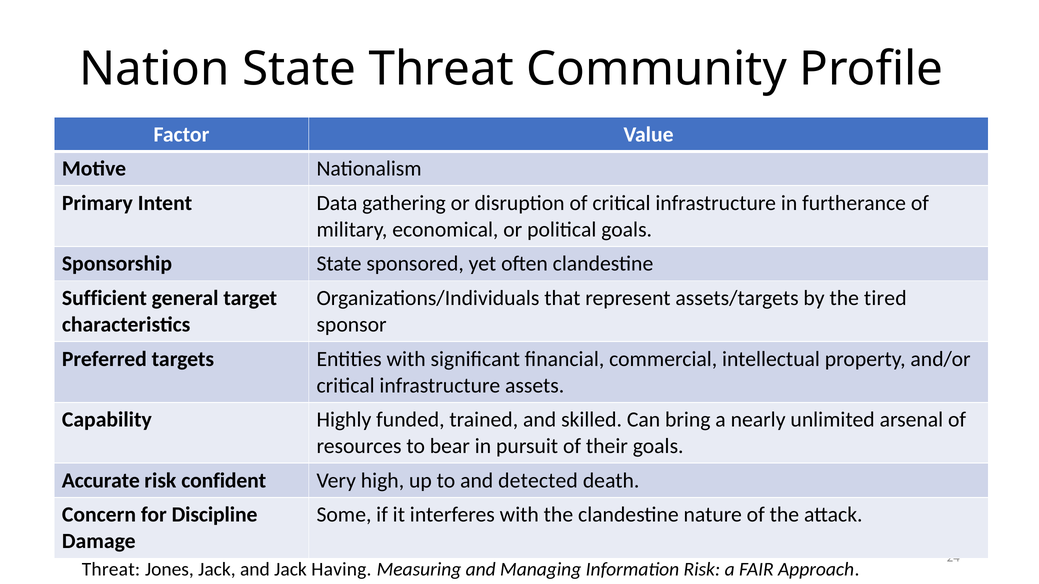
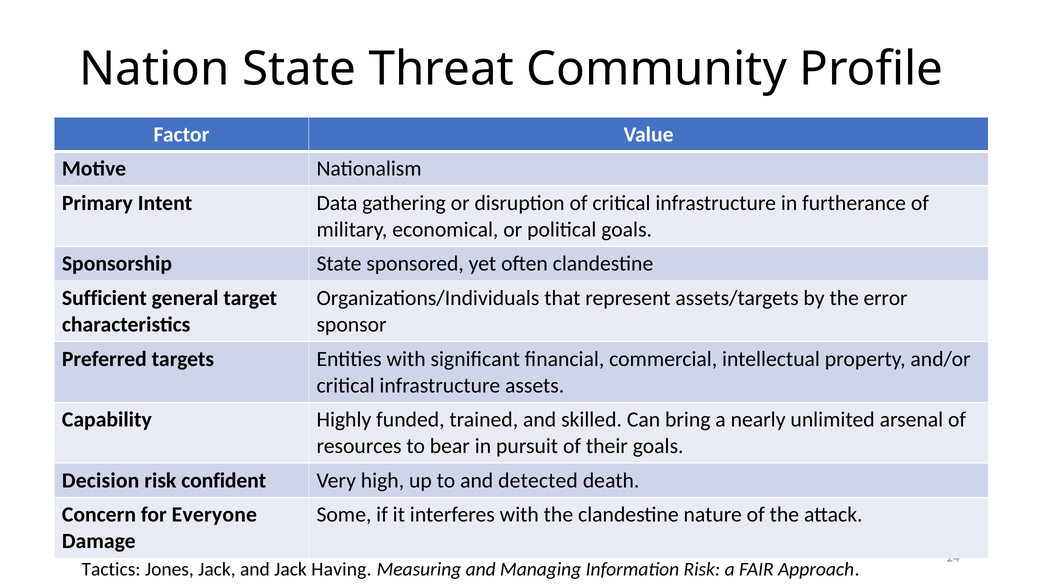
tired: tired -> error
Accurate: Accurate -> Decision
Discipline: Discipline -> Everyone
Threat at (111, 570): Threat -> Tactics
